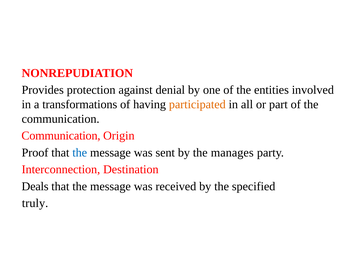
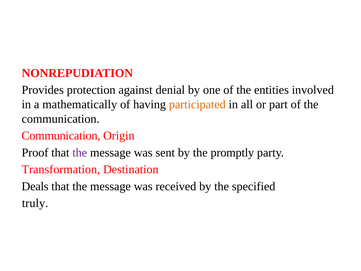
transformations: transformations -> mathematically
the at (80, 152) colour: blue -> purple
manages: manages -> promptly
Interconnection: Interconnection -> Transformation
